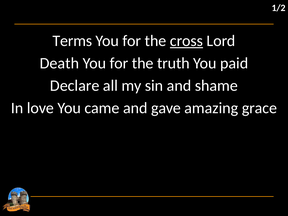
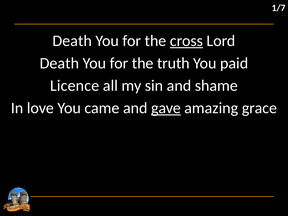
1/2: 1/2 -> 1/7
Terms at (72, 41): Terms -> Death
Declare: Declare -> Licence
gave underline: none -> present
